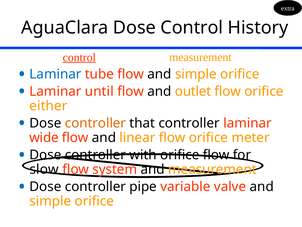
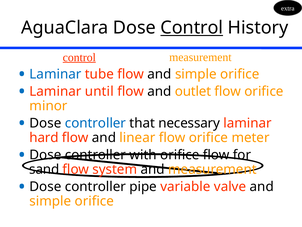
Control at (192, 28) underline: none -> present
either: either -> minor
controller at (95, 123) colour: orange -> blue
that controller: controller -> necessary
wide: wide -> hard
slow: slow -> sand
